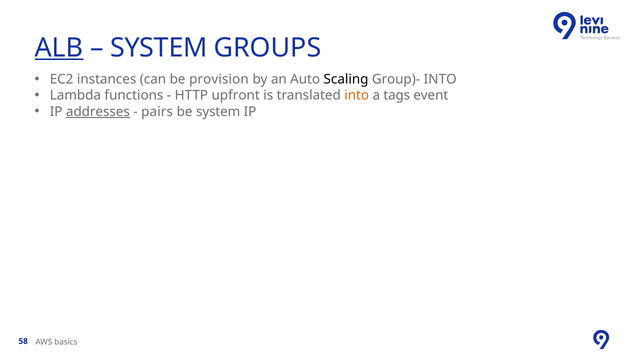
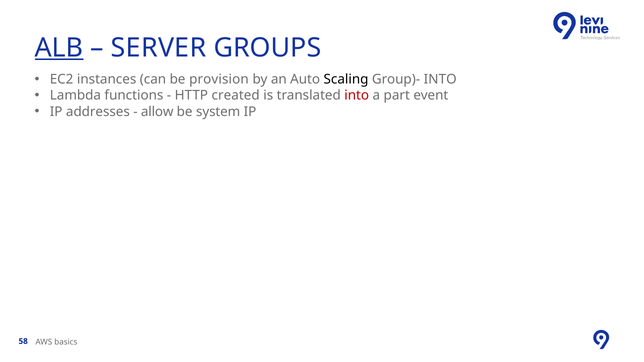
SYSTEM at (159, 48): SYSTEM -> SERVER
upfront: upfront -> created
into at (357, 96) colour: orange -> red
tags: tags -> part
addresses underline: present -> none
pairs: pairs -> allow
